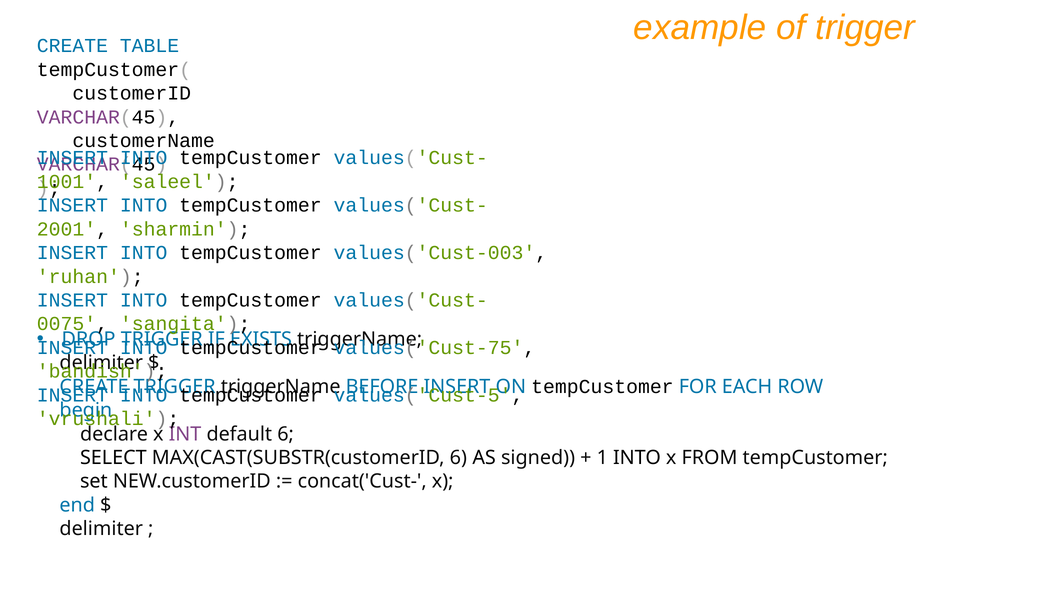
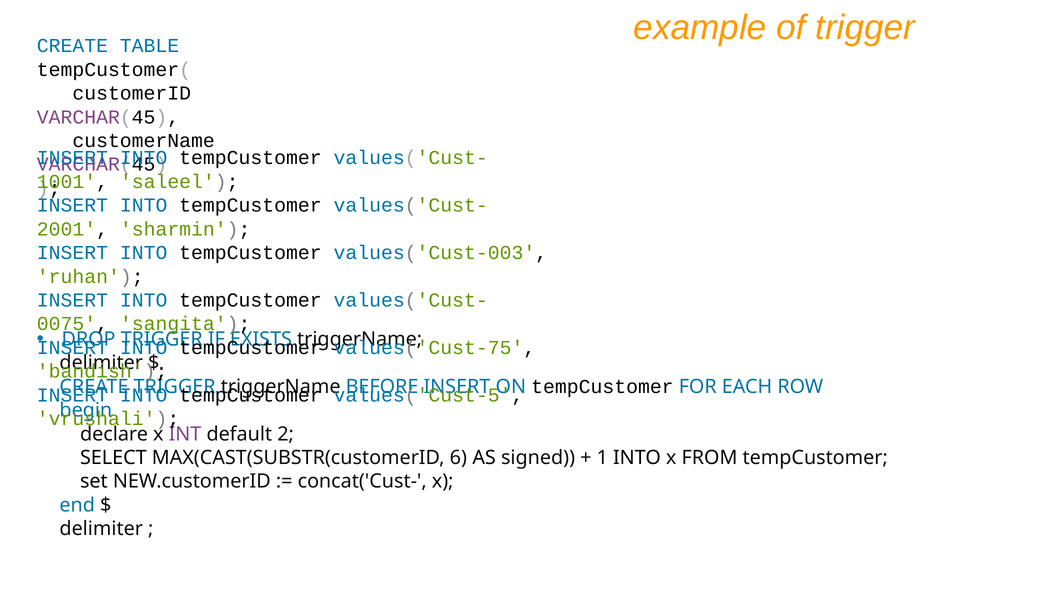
default 6: 6 -> 2
